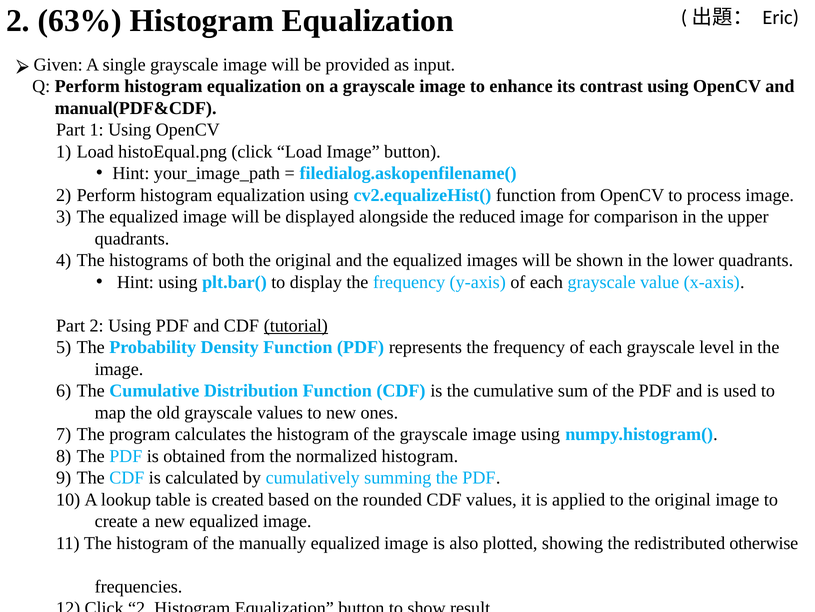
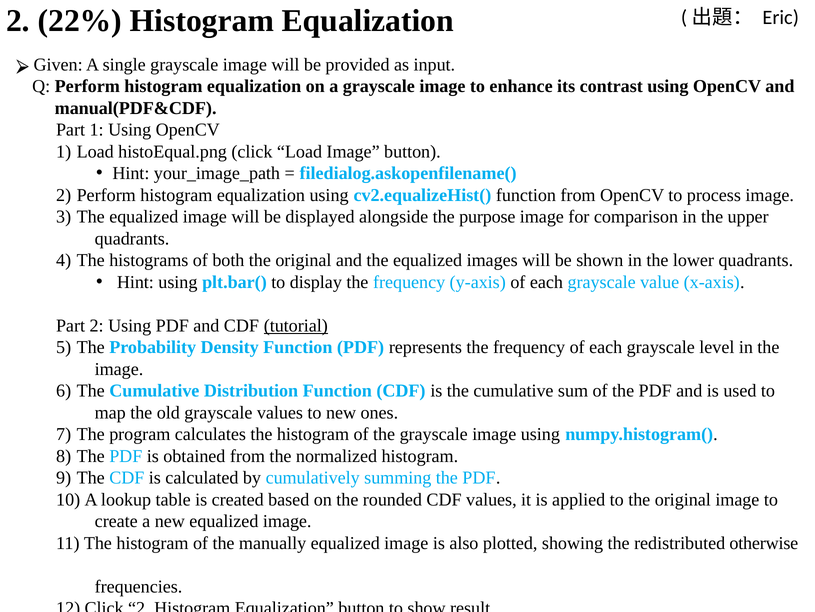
63%: 63% -> 22%
reduced: reduced -> purpose
